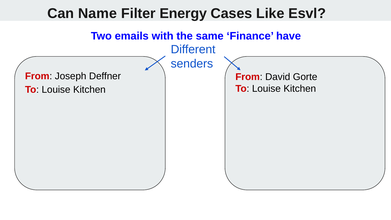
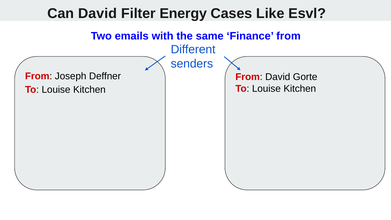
Can Name: Name -> David
Finance have: have -> from
